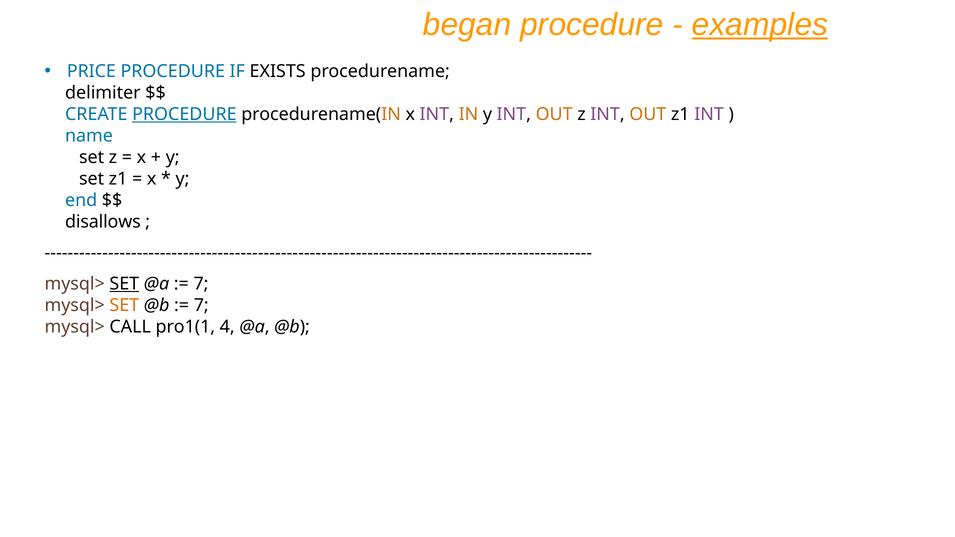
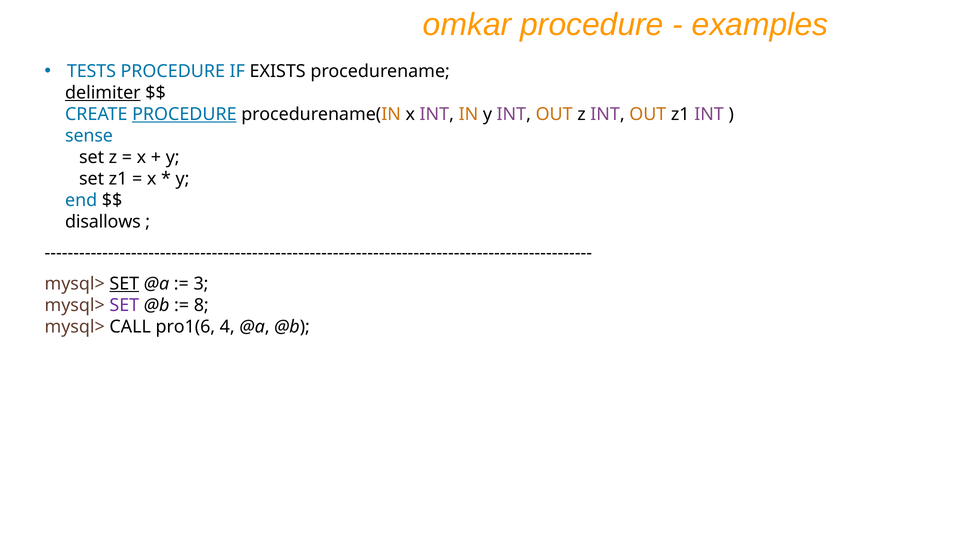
began: began -> omkar
examples underline: present -> none
PRICE: PRICE -> TESTS
delimiter underline: none -> present
name: name -> sense
7 at (201, 284): 7 -> 3
SET at (124, 305) colour: orange -> purple
7 at (201, 305): 7 -> 8
pro1(1: pro1(1 -> pro1(6
